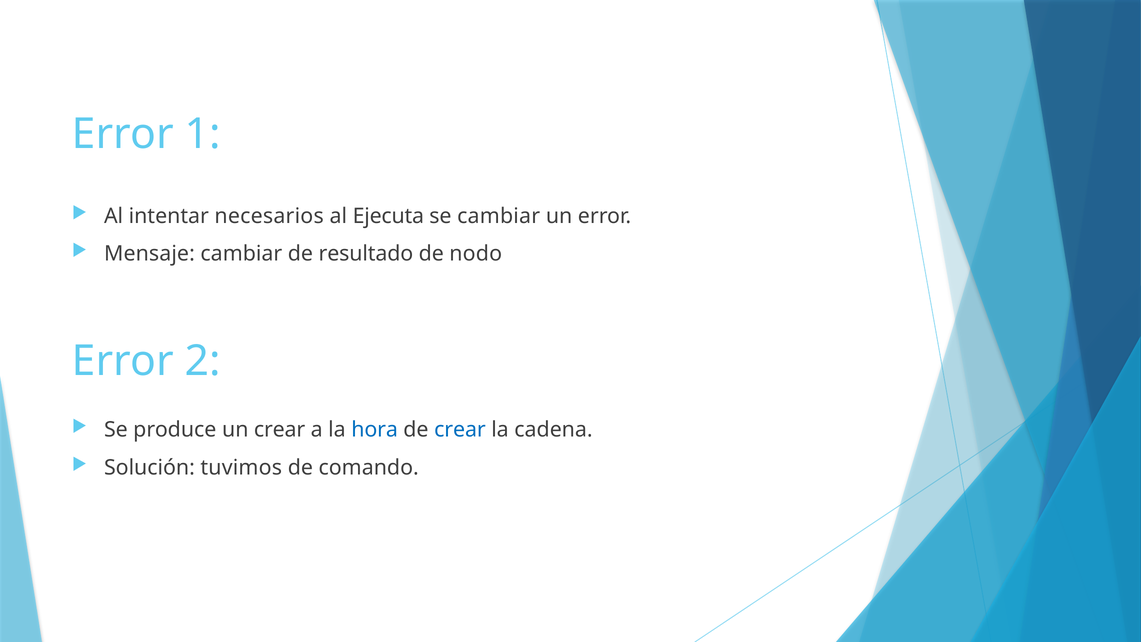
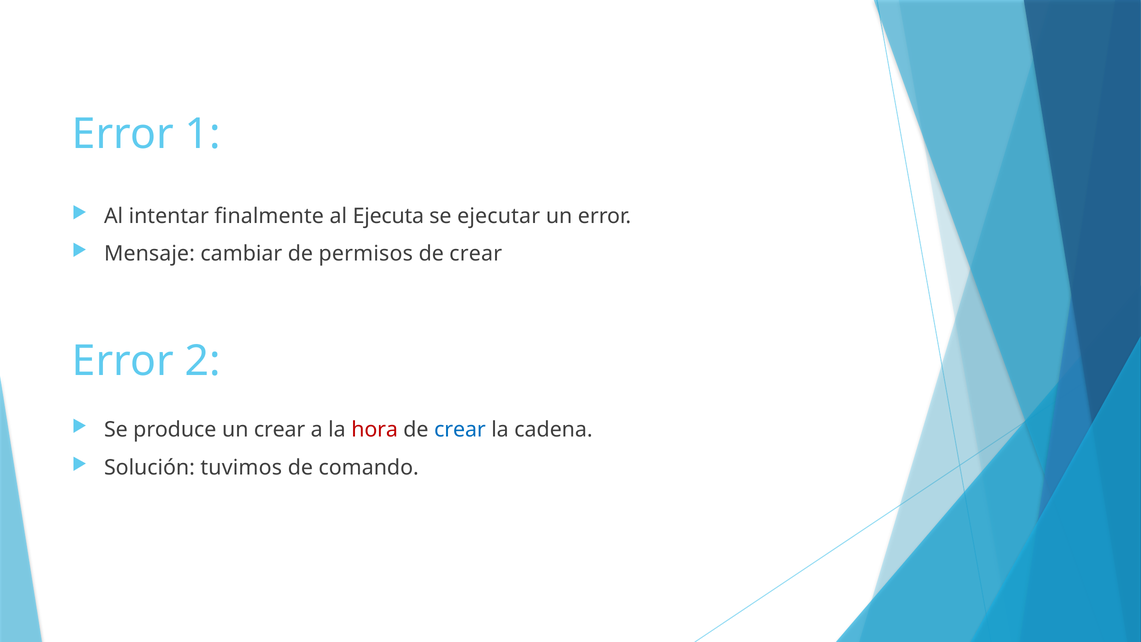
necesarios: necesarios -> finalmente
se cambiar: cambiar -> ejecutar
resultado: resultado -> permisos
nodo at (476, 253): nodo -> crear
hora colour: blue -> red
